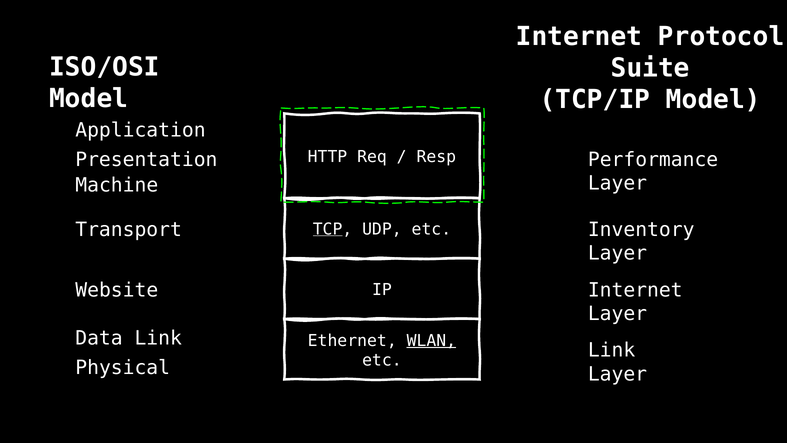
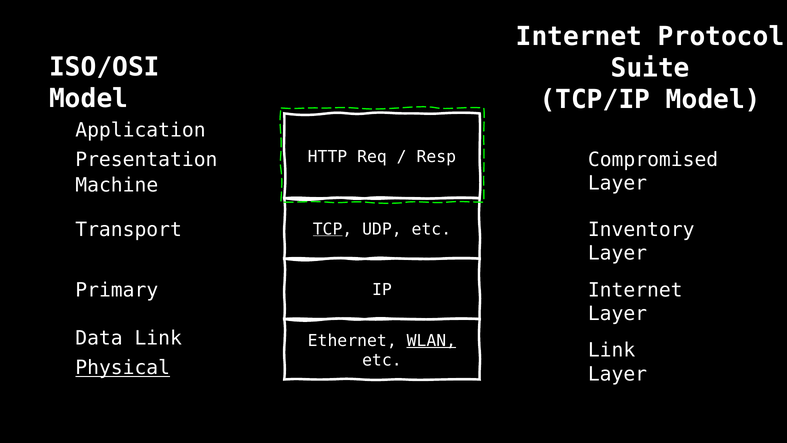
Performance: Performance -> Compromised
Website: Website -> Primary
Physical underline: none -> present
